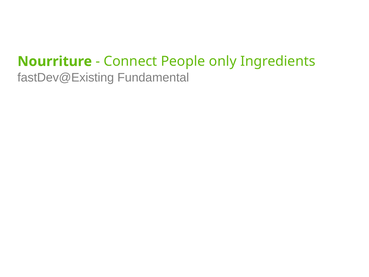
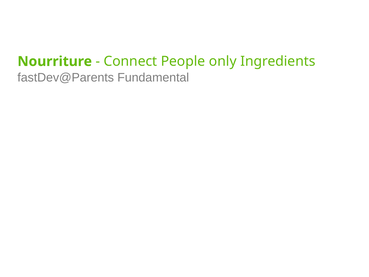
fastDev@Existing: fastDev@Existing -> fastDev@Parents
